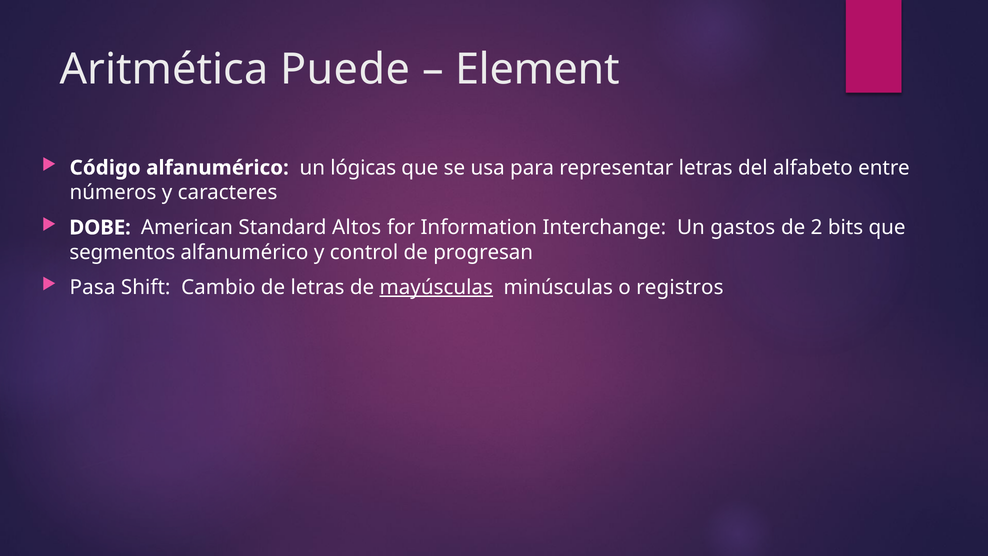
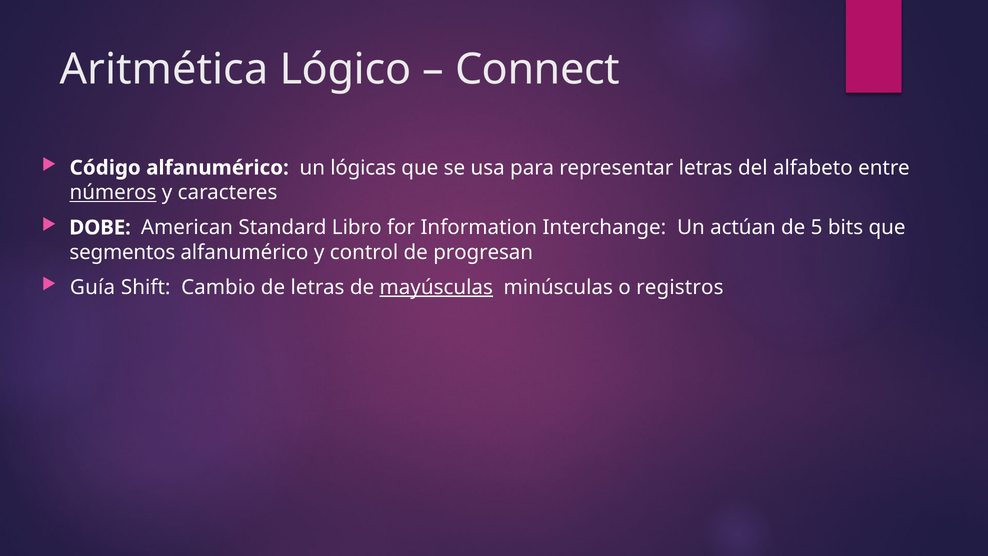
Puede: Puede -> Lógico
Element: Element -> Connect
números underline: none -> present
Altos: Altos -> Libro
gastos: gastos -> actúan
2: 2 -> 5
Pasa: Pasa -> Guía
